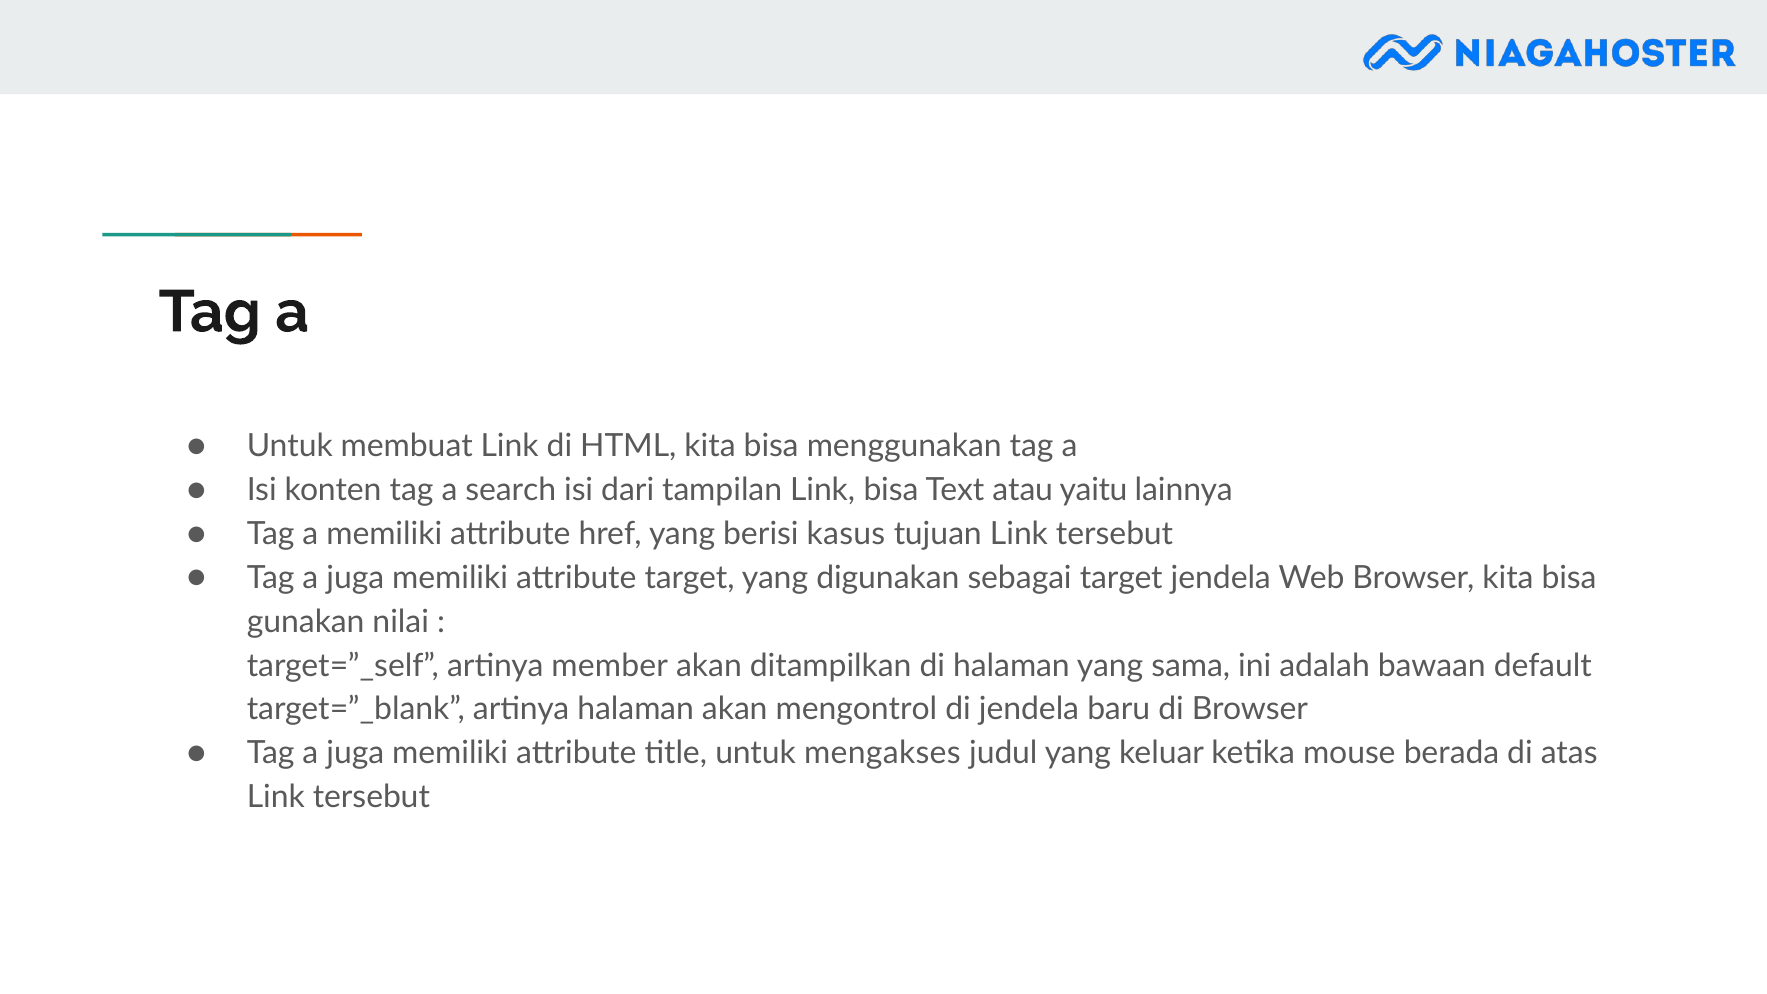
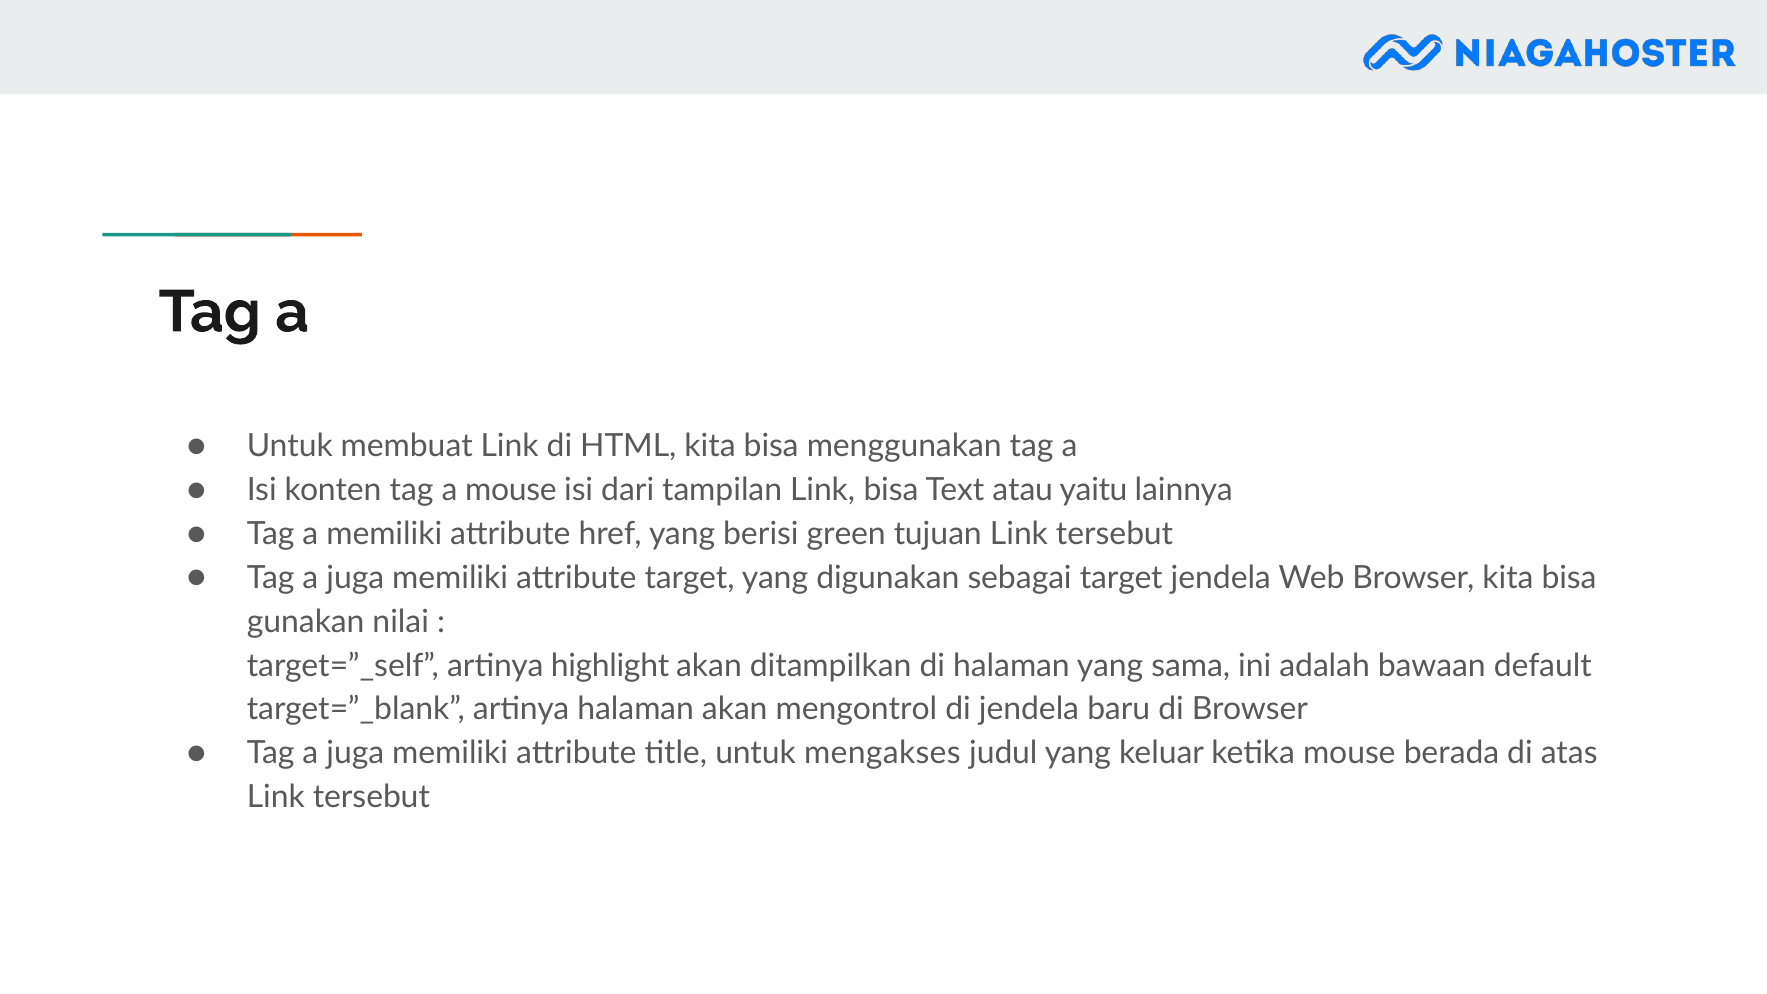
a search: search -> mouse
kasus: kasus -> green
member: member -> highlight
